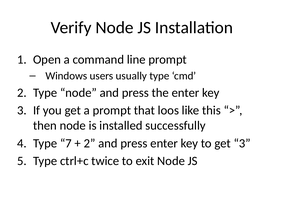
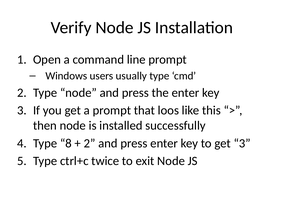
7: 7 -> 8
